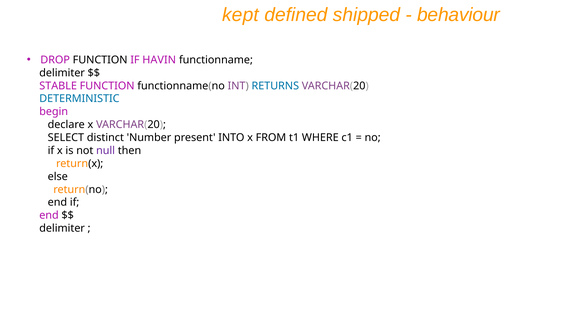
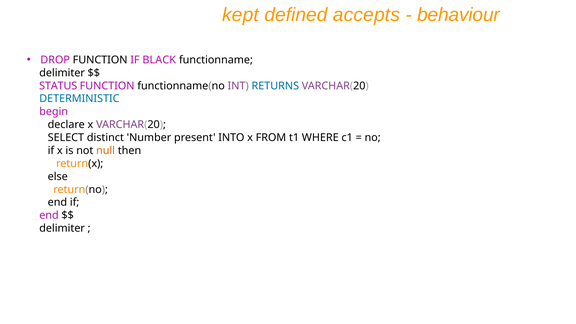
shipped: shipped -> accepts
HAVIN: HAVIN -> BLACK
STABLE: STABLE -> STATUS
null colour: purple -> orange
